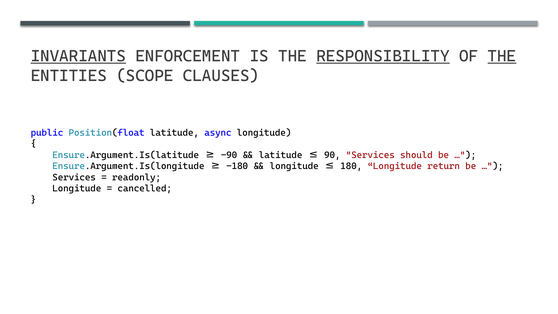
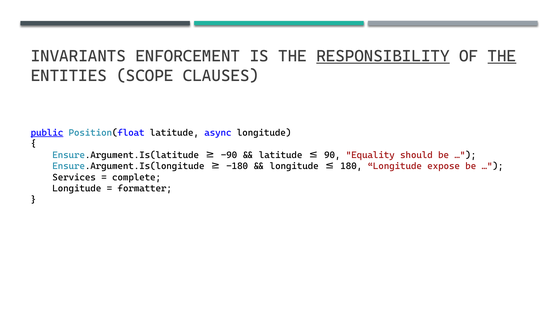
INVARIANTS underline: present -> none
public underline: none -> present
90 Services: Services -> Equality
return: return -> expose
readonly: readonly -> complete
cancelled: cancelled -> formatter
